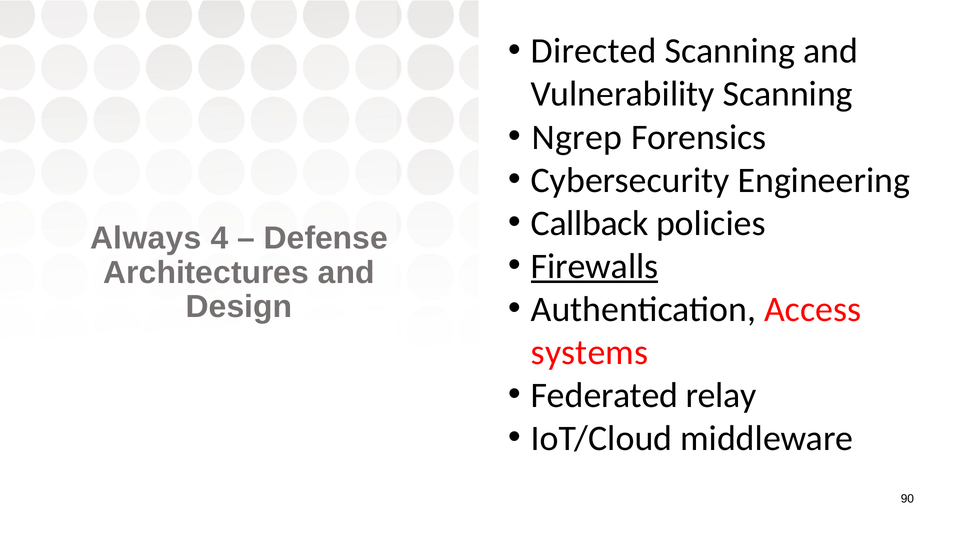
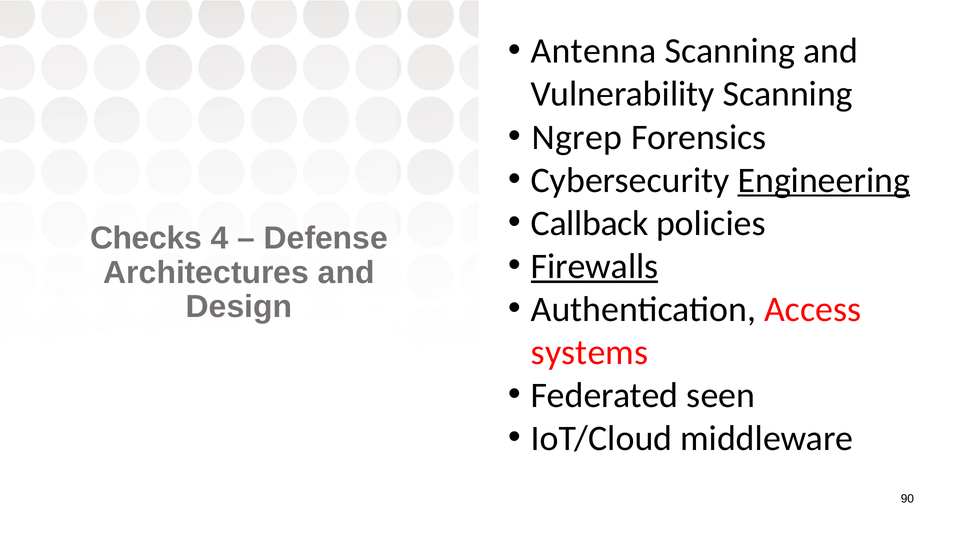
Directed: Directed -> Antenna
Engineering underline: none -> present
Always: Always -> Checks
relay: relay -> seen
